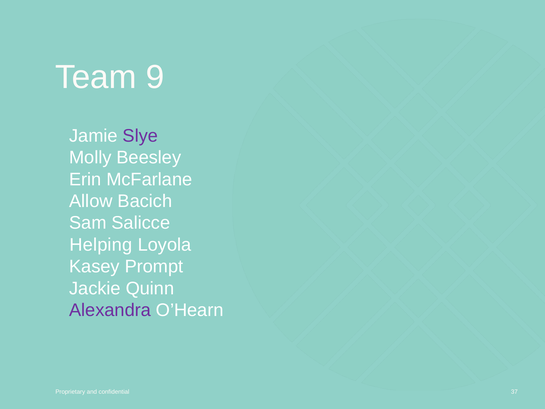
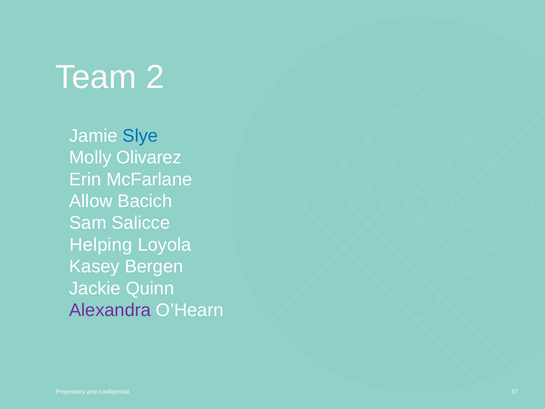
9: 9 -> 2
Slye colour: purple -> blue
Beesley: Beesley -> Olivarez
Prompt: Prompt -> Bergen
